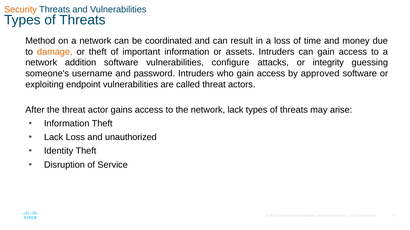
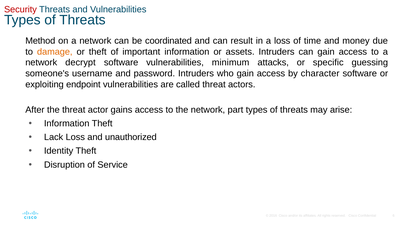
Security colour: orange -> red
addition: addition -> decrypt
configure: configure -> minimum
integrity: integrity -> specific
approved: approved -> character
network lack: lack -> part
